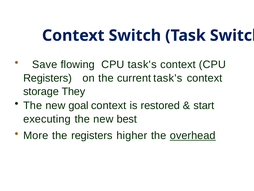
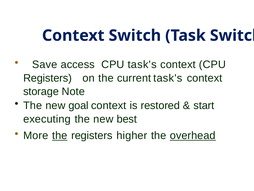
flowing: flowing -> access
They: They -> Note
the at (60, 135) underline: none -> present
